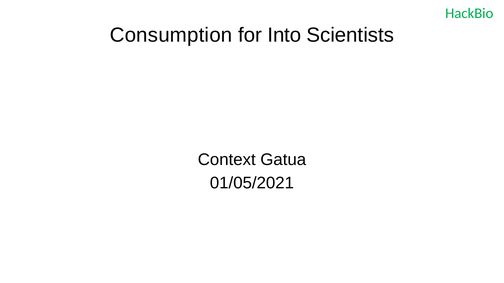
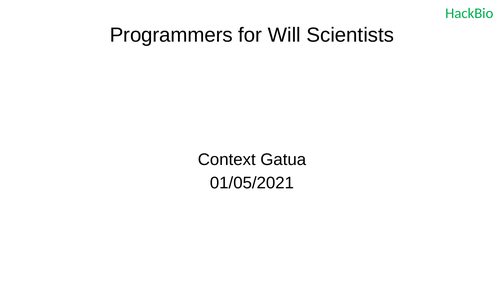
Consumption: Consumption -> Programmers
Into: Into -> Will
